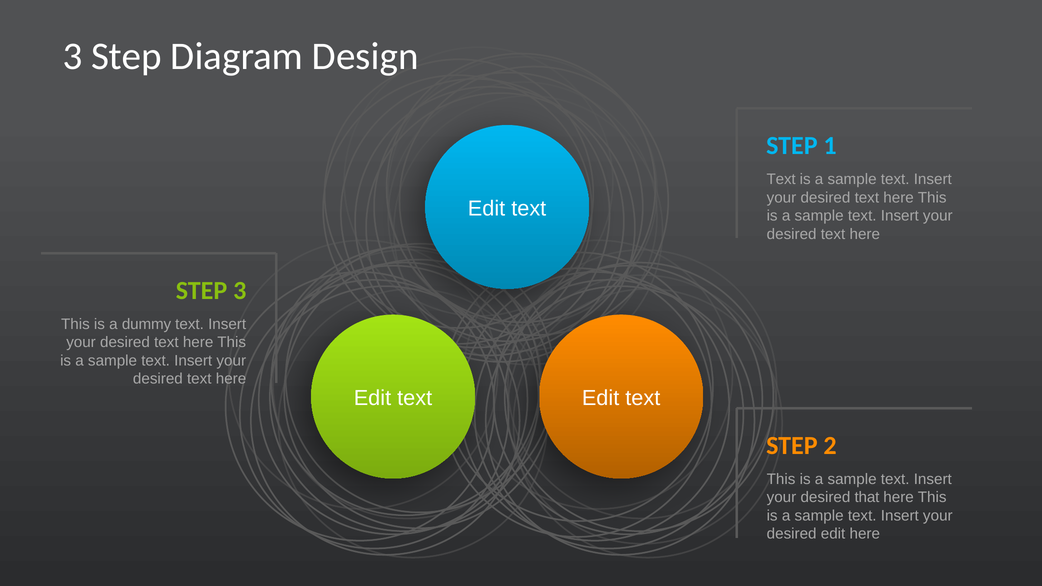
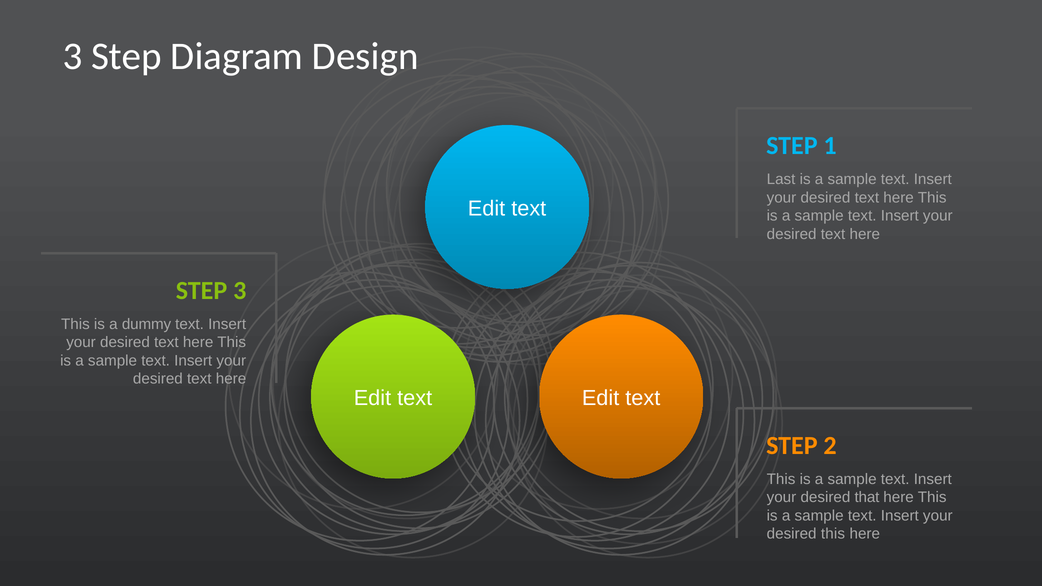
Text at (781, 179): Text -> Last
desired edit: edit -> this
